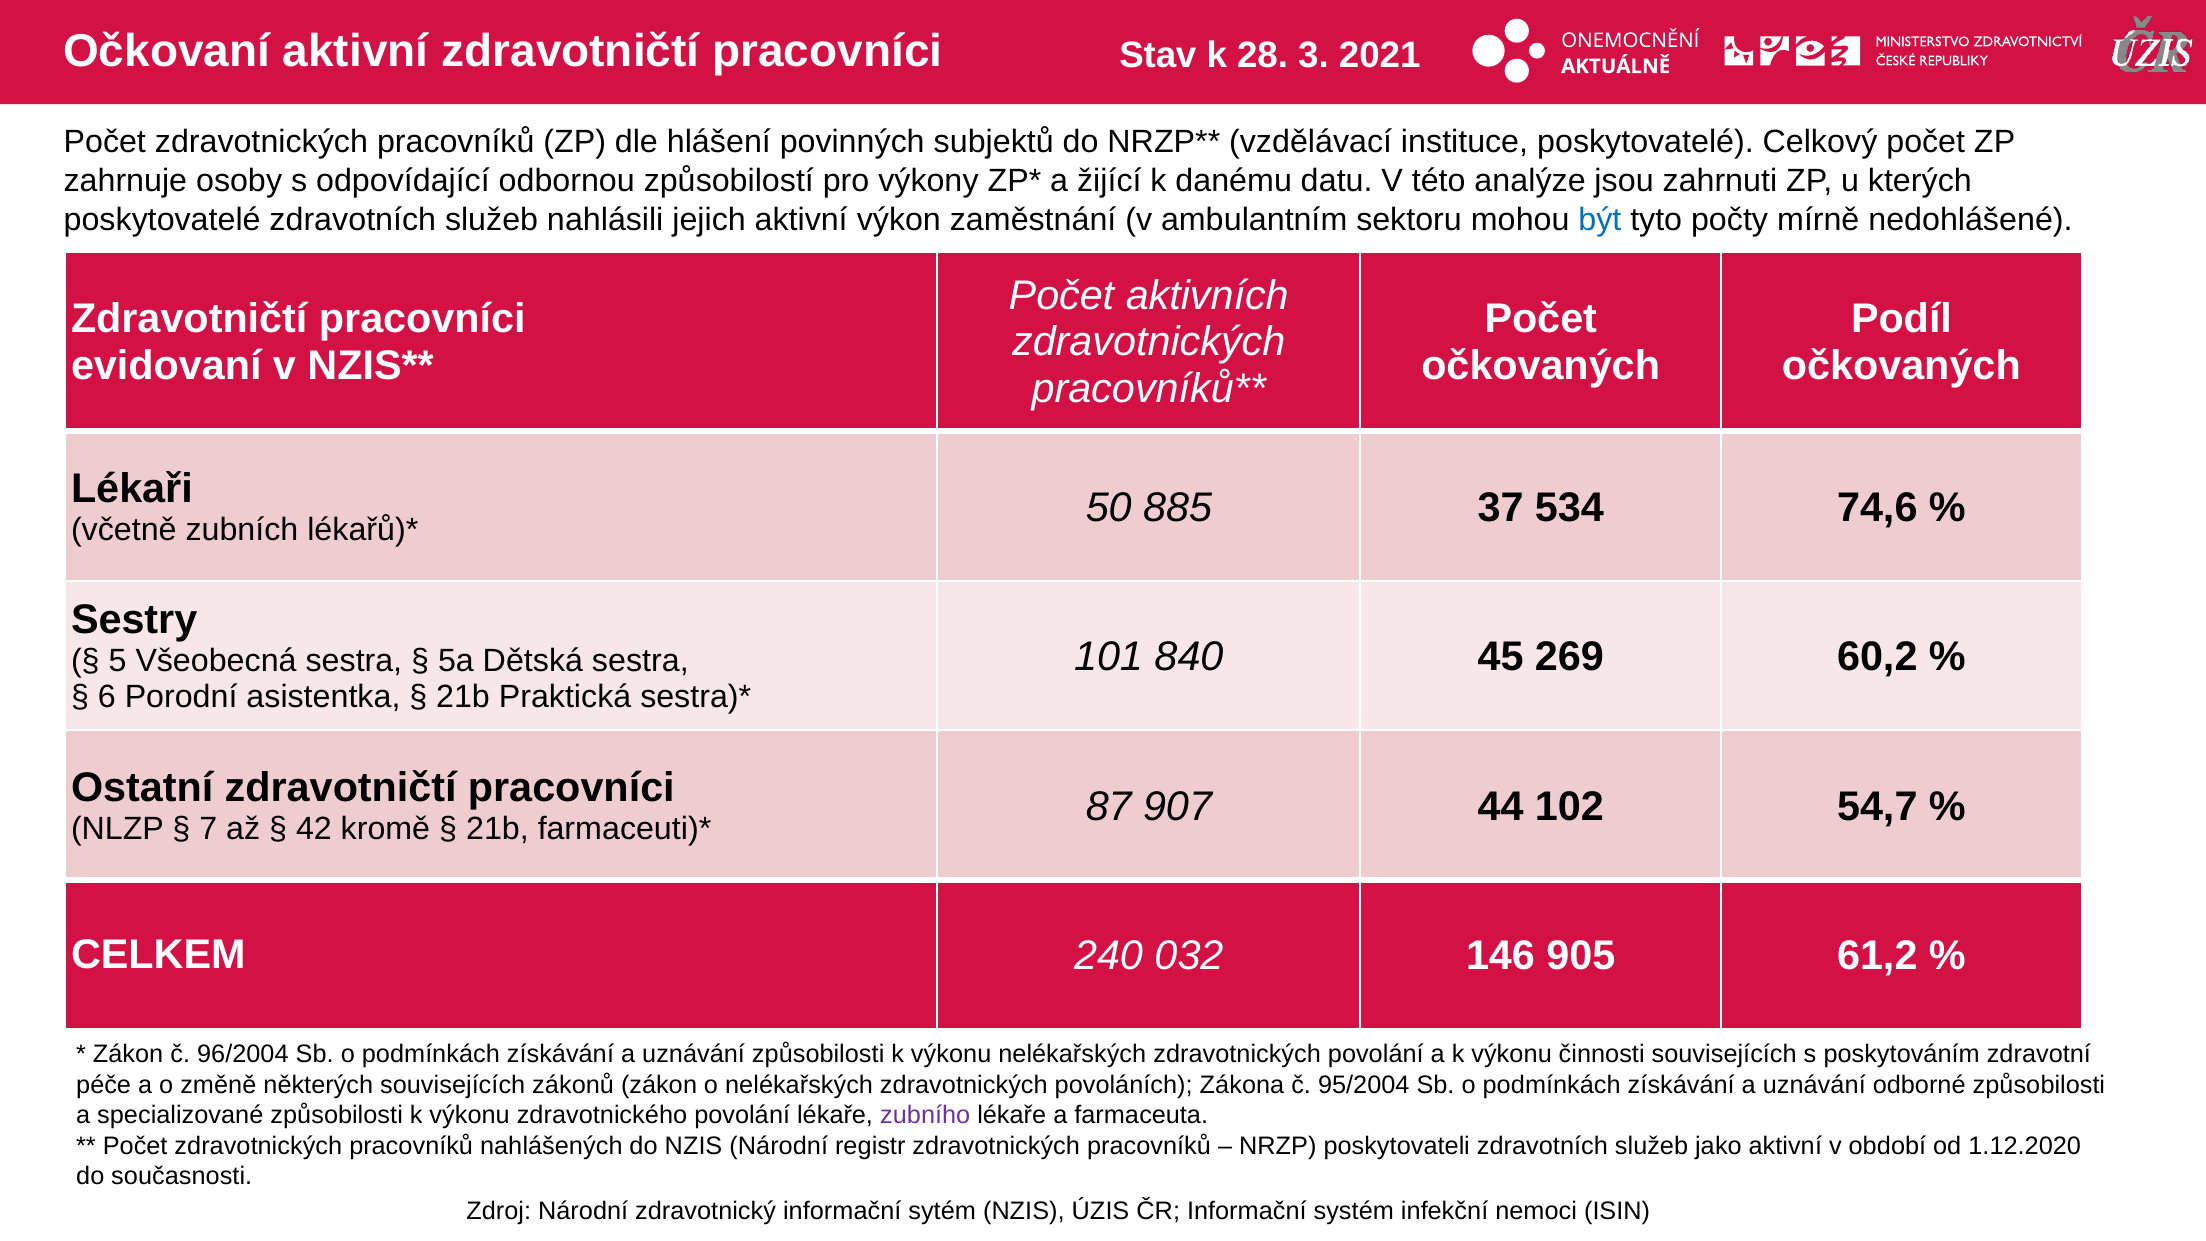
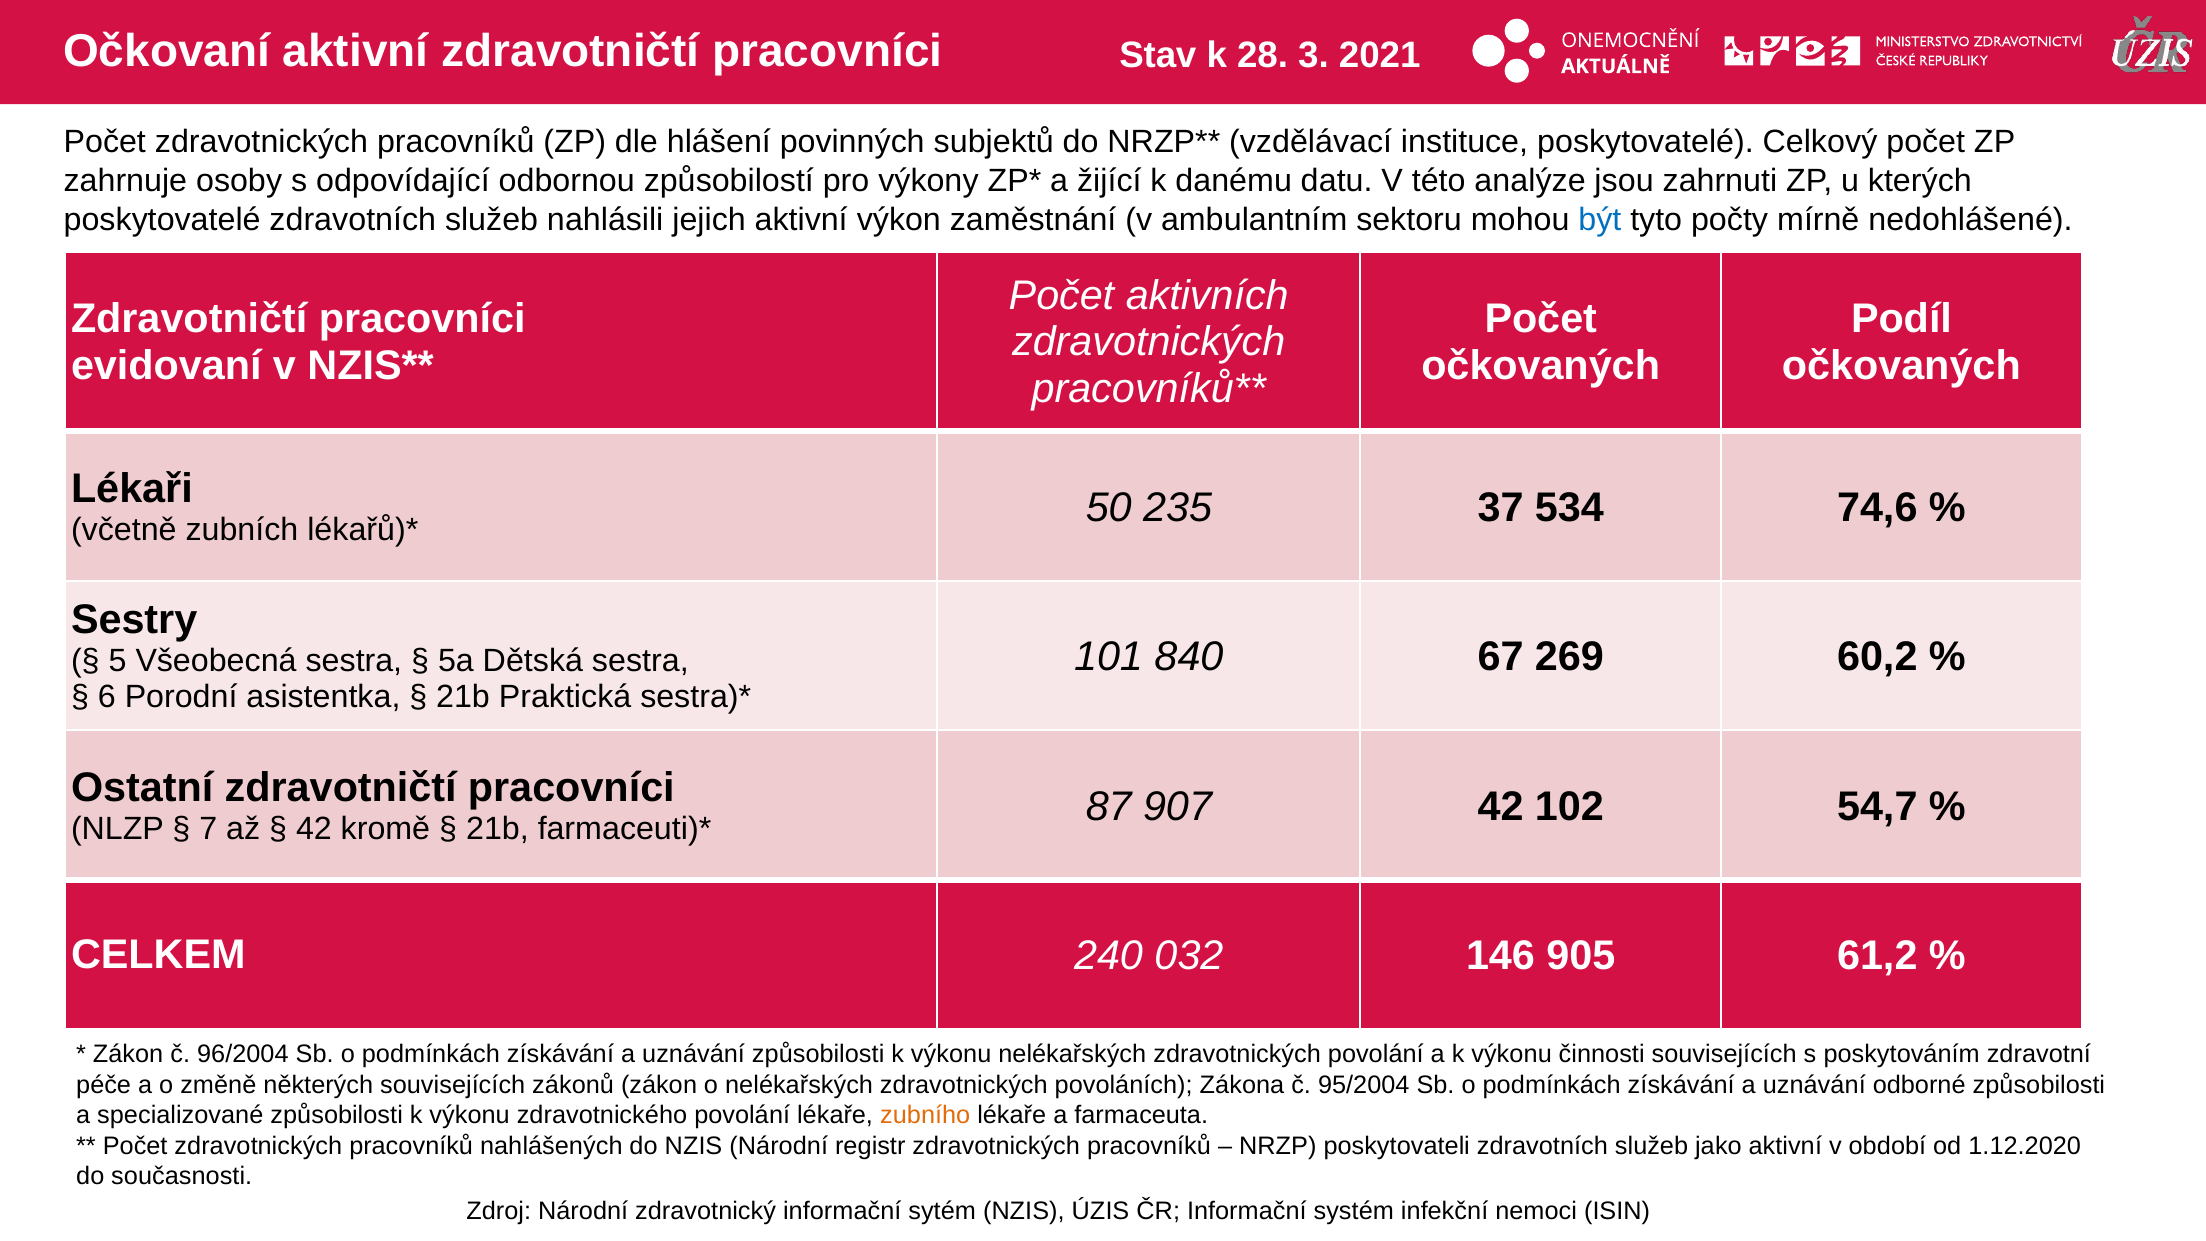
885: 885 -> 235
45: 45 -> 67
907 44: 44 -> 42
zubního colour: purple -> orange
